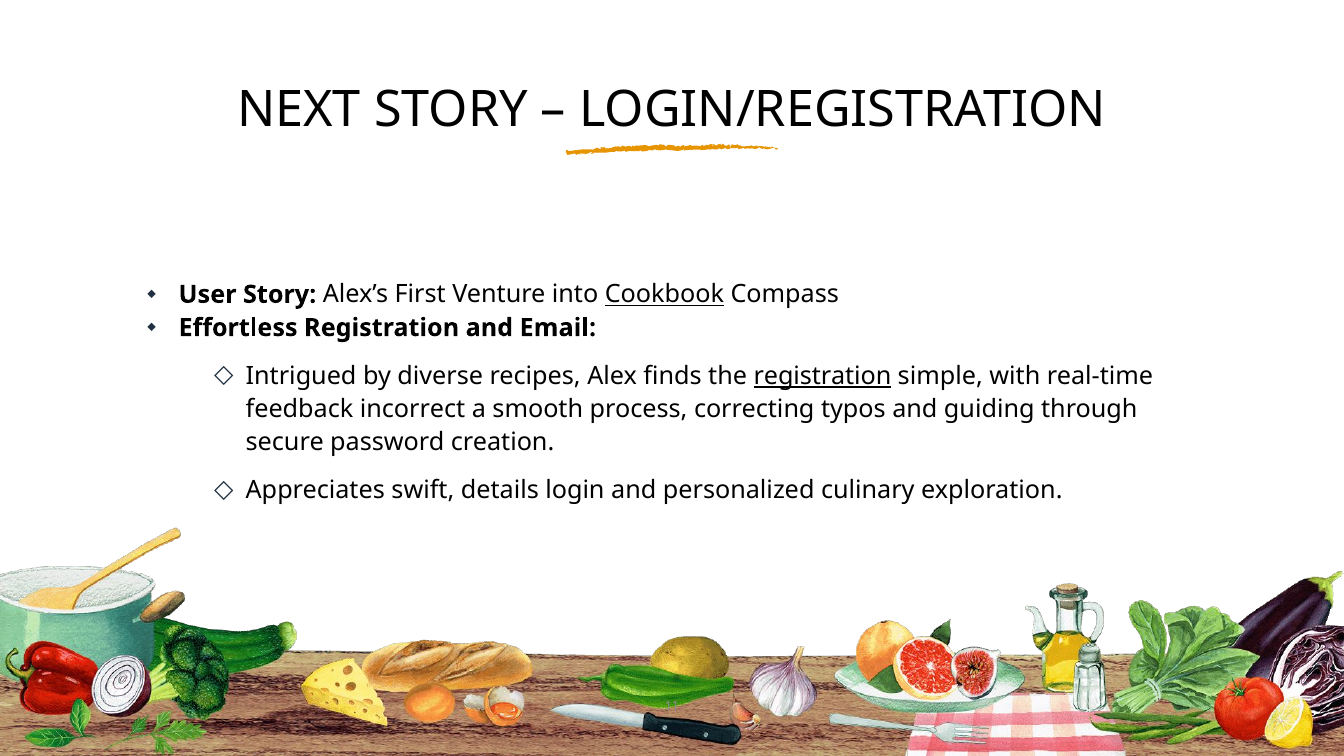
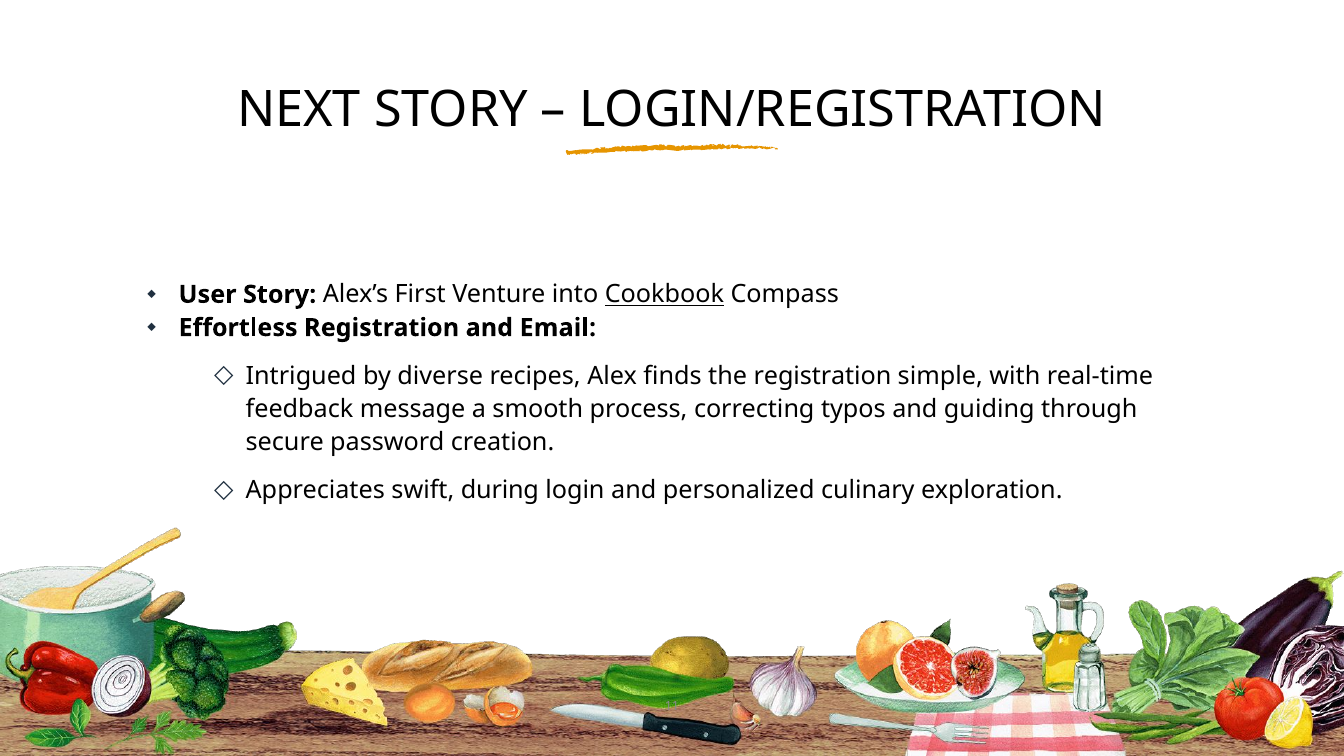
registration at (822, 376) underline: present -> none
incorrect: incorrect -> message
details: details -> during
